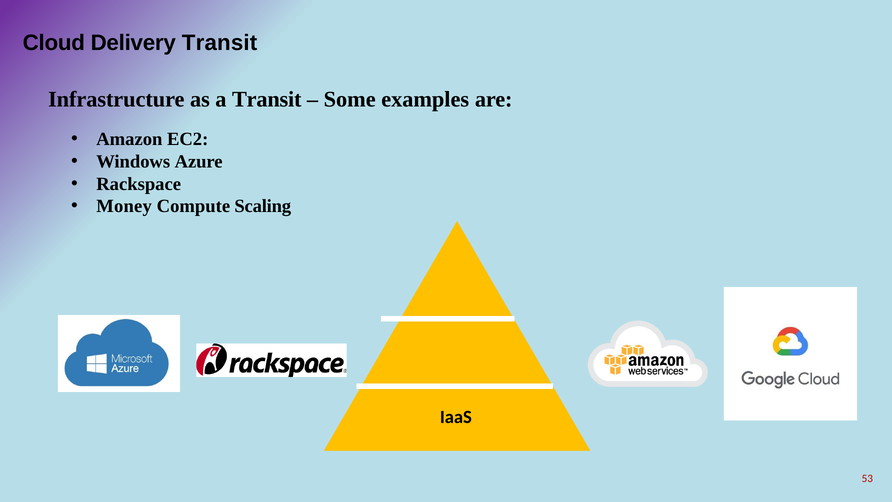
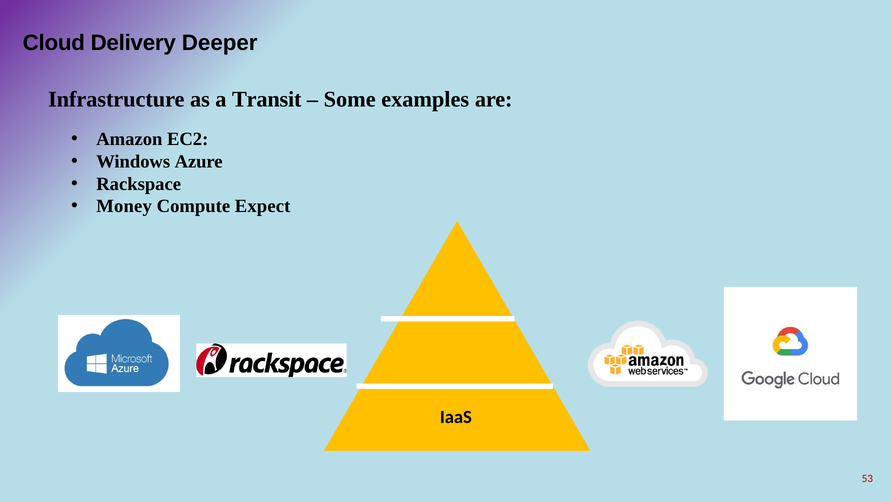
Delivery Transit: Transit -> Deeper
Scaling: Scaling -> Expect
